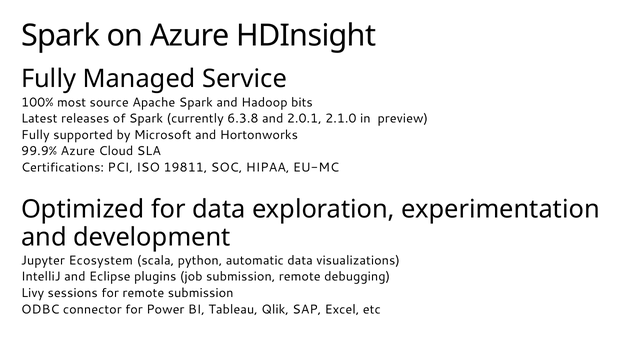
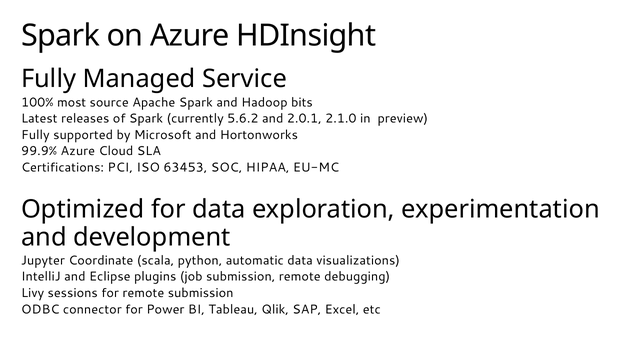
6.3.8: 6.3.8 -> 5.6.2
19811: 19811 -> 63453
Ecosystem: Ecosystem -> Coordinate
